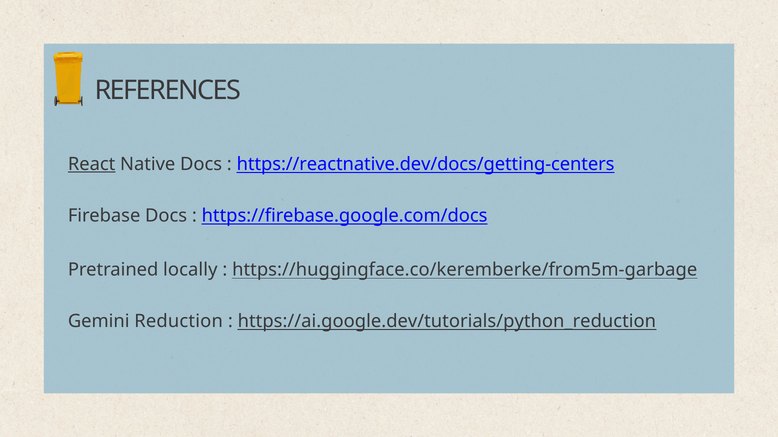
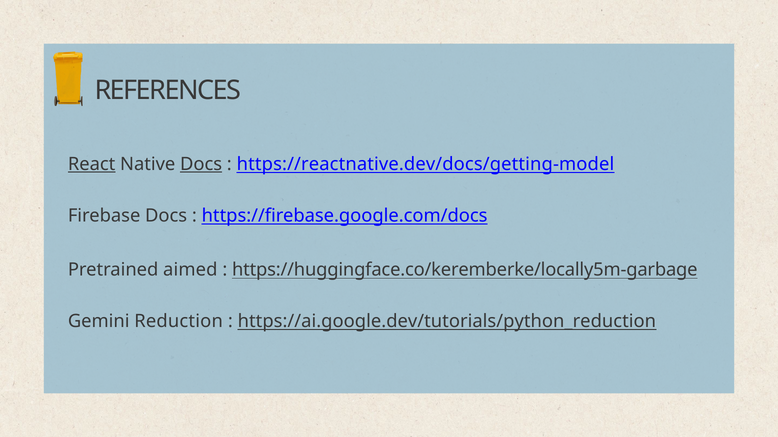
Docs at (201, 164) underline: none -> present
https://reactnative.dev/docs/getting-centers: https://reactnative.dev/docs/getting-centers -> https://reactnative.dev/docs/getting-model
locally: locally -> aimed
https://huggingface.co/keremberke/from5m-garbage: https://huggingface.co/keremberke/from5m-garbage -> https://huggingface.co/keremberke/locally5m-garbage
